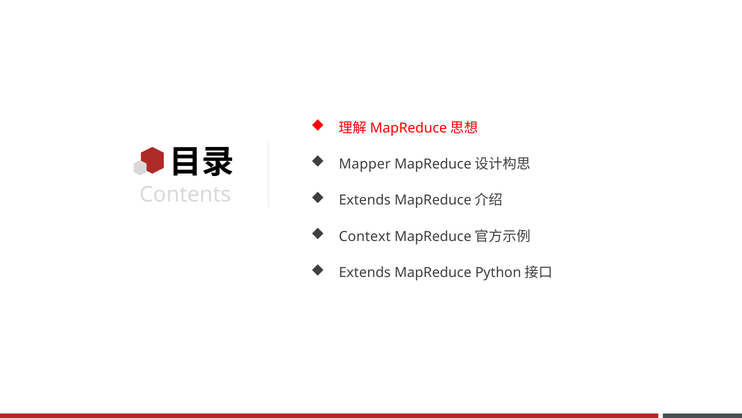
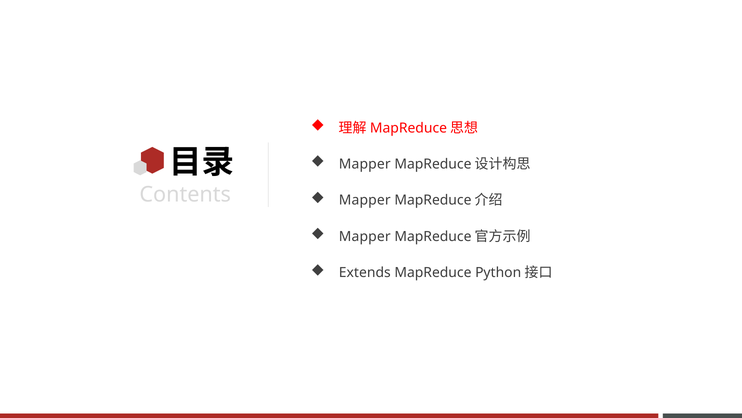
Extends at (365, 200): Extends -> Mapper
Context at (365, 236): Context -> Mapper
